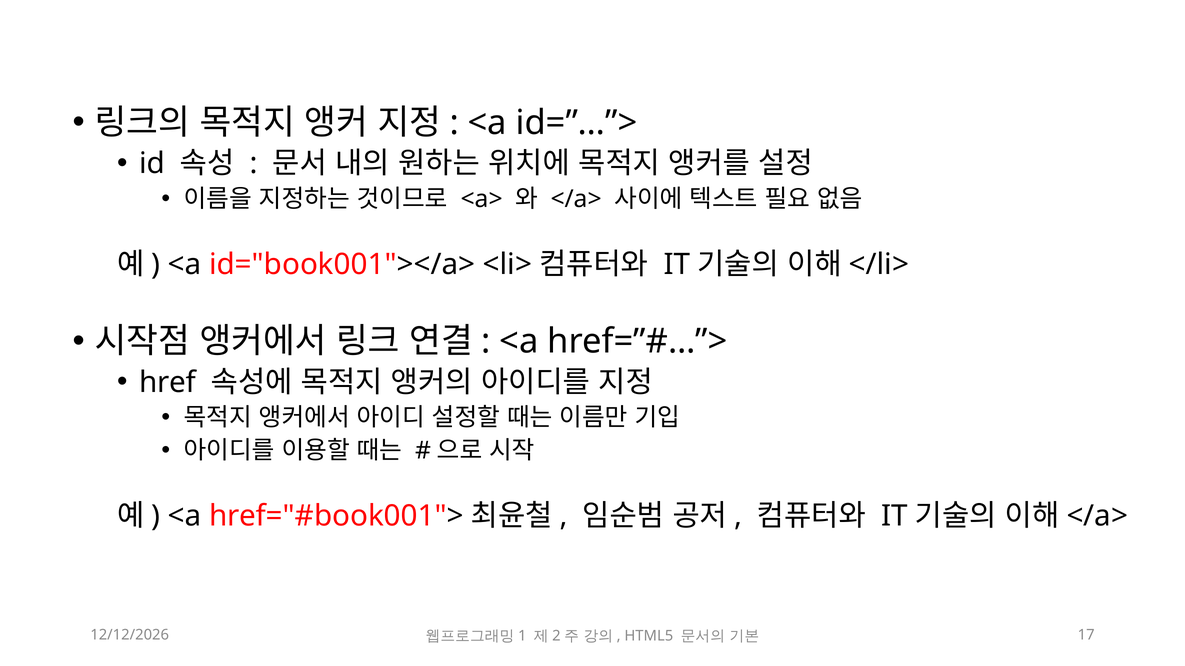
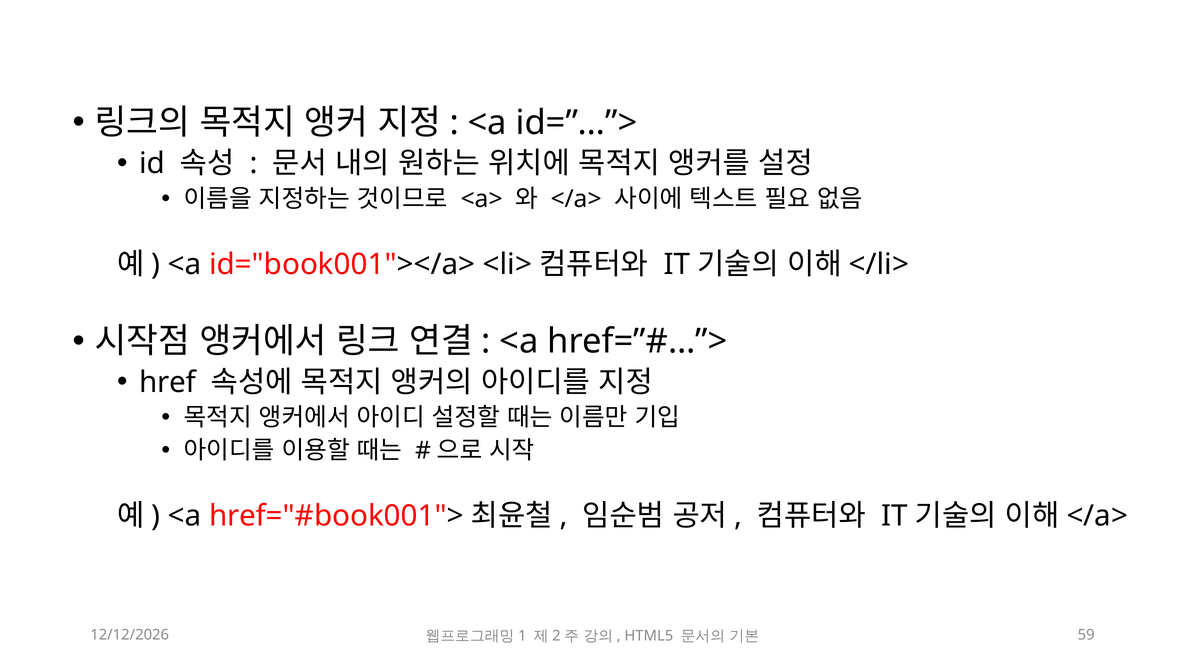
17: 17 -> 59
